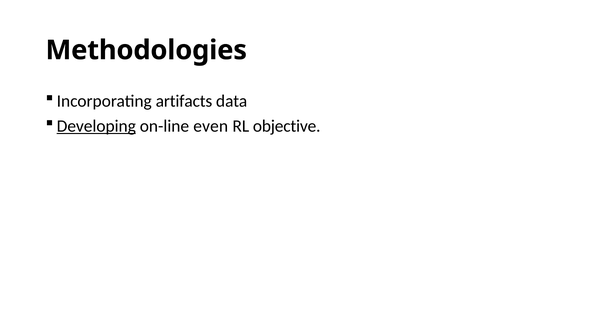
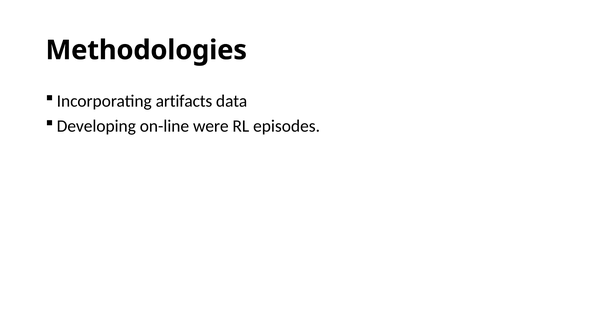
Developing underline: present -> none
even: even -> were
objective: objective -> episodes
